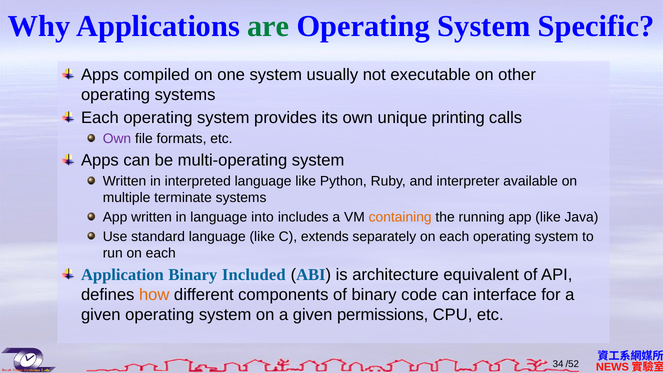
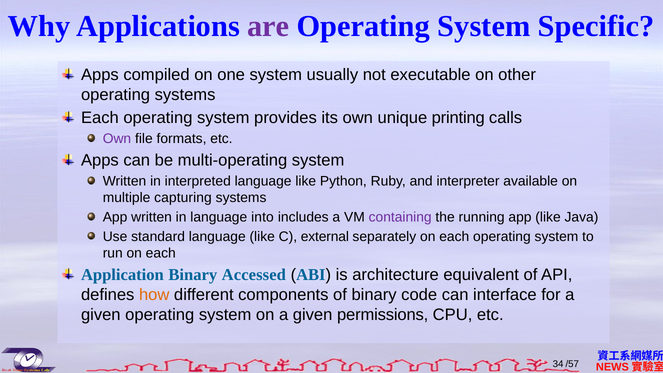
are colour: green -> purple
terminate: terminate -> capturing
containing colour: orange -> purple
extends: extends -> external
Included: Included -> Accessed
/52: /52 -> /57
